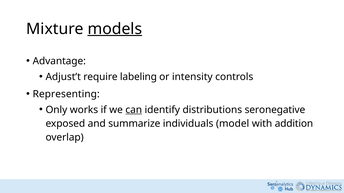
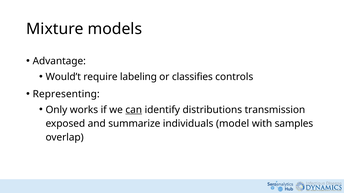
models underline: present -> none
Adjust’t: Adjust’t -> Would’t
intensity: intensity -> classifies
seronegative: seronegative -> transmission
addition: addition -> samples
